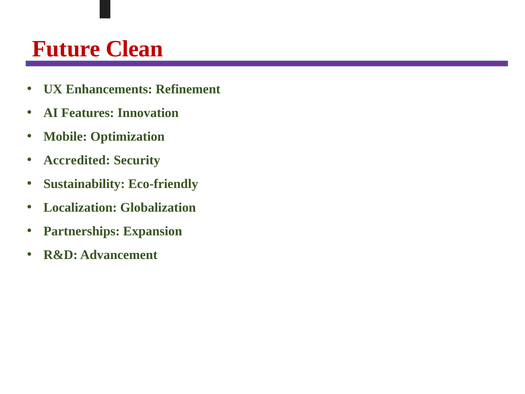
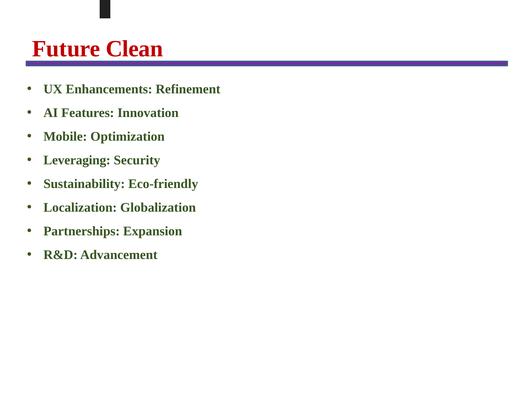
Accredited: Accredited -> Leveraging
